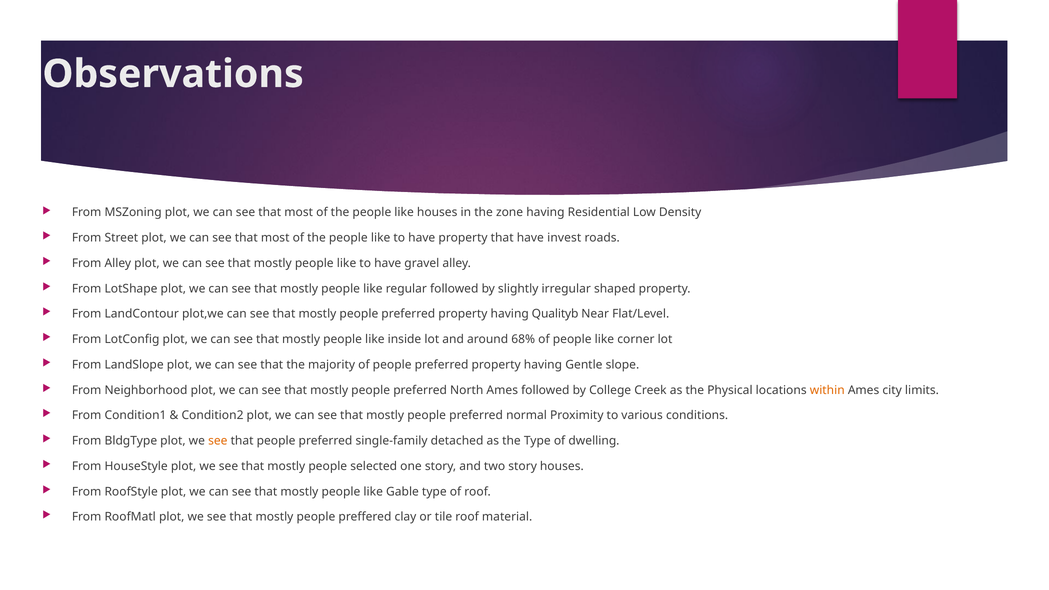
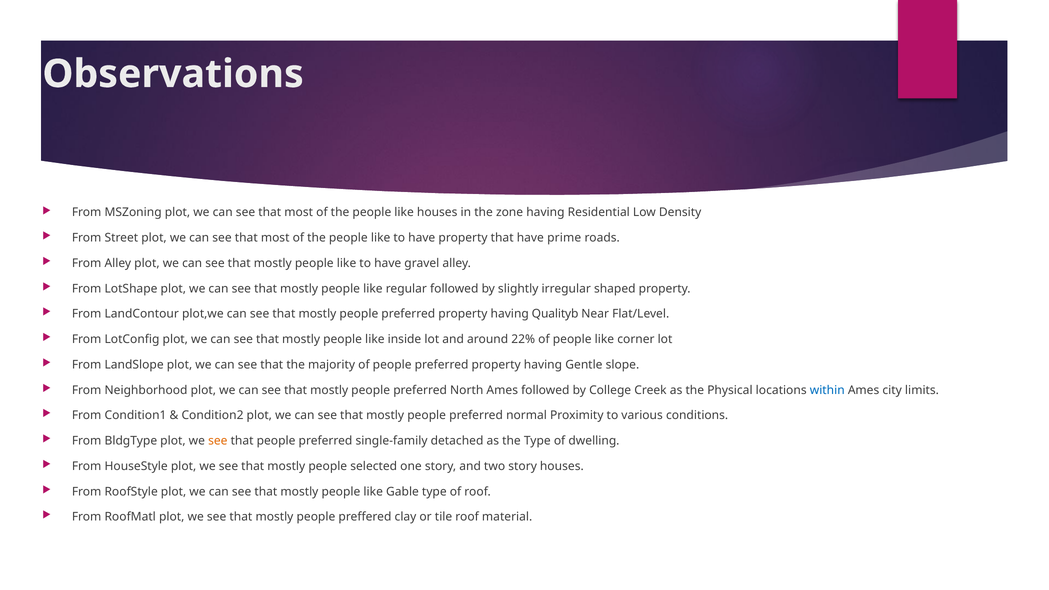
invest: invest -> prime
68%: 68% -> 22%
within colour: orange -> blue
